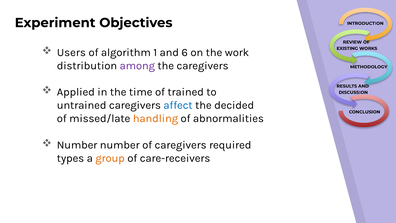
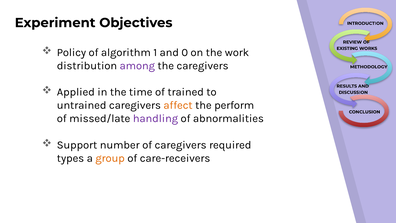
Users: Users -> Policy
6: 6 -> 0
affect colour: blue -> orange
decided: decided -> perform
handling colour: orange -> purple
Number at (77, 145): Number -> Support
